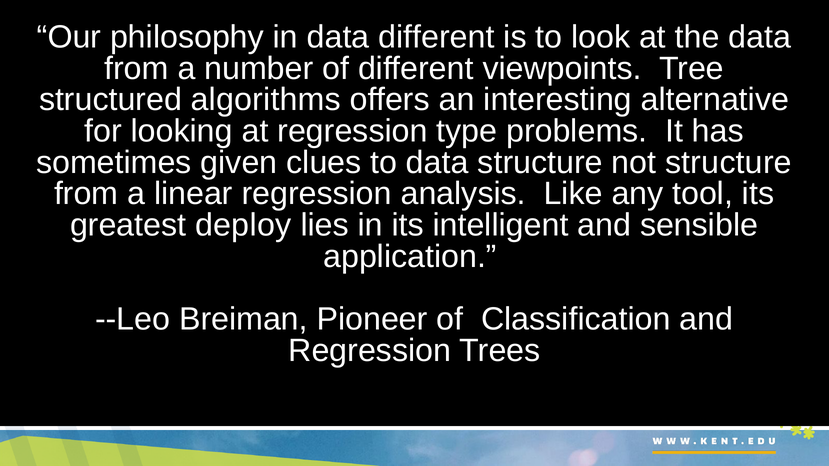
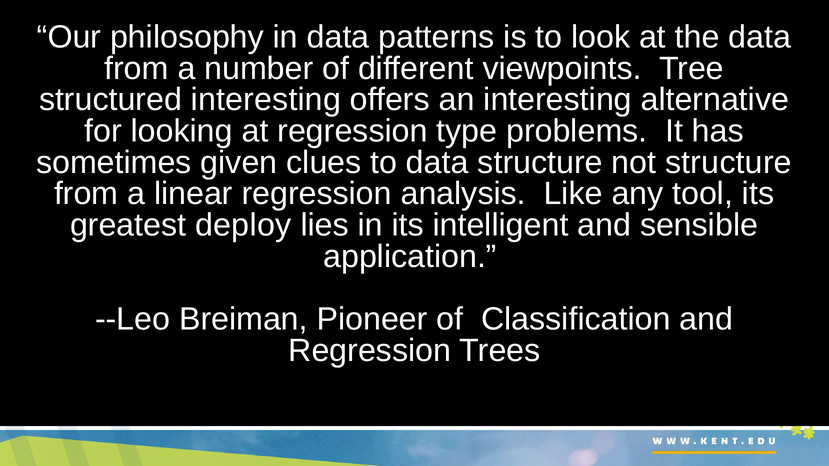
data different: different -> patterns
structured algorithms: algorithms -> interesting
